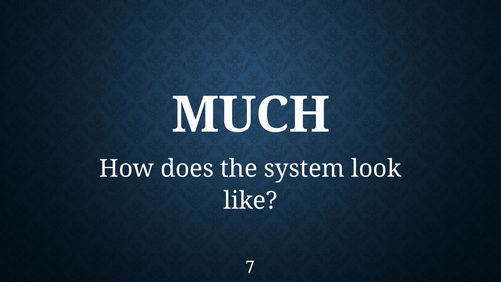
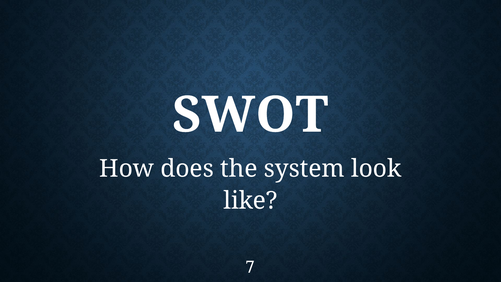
MUCH: MUCH -> SWOT
